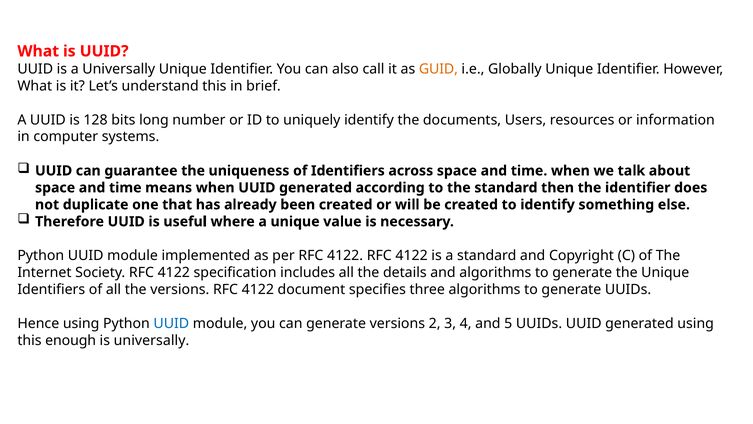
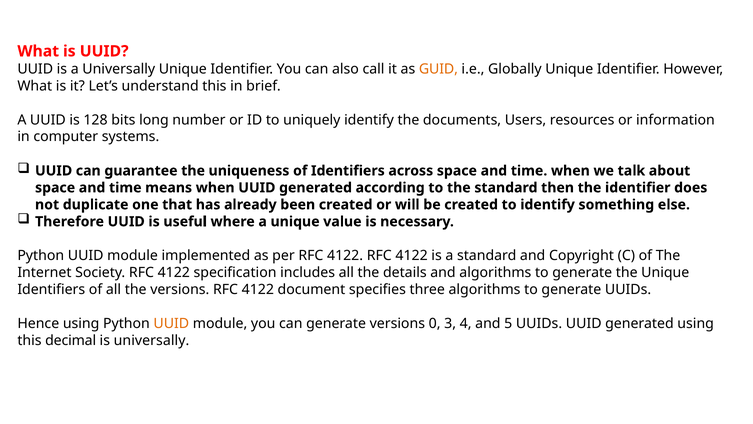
UUID at (171, 323) colour: blue -> orange
2: 2 -> 0
enough: enough -> decimal
